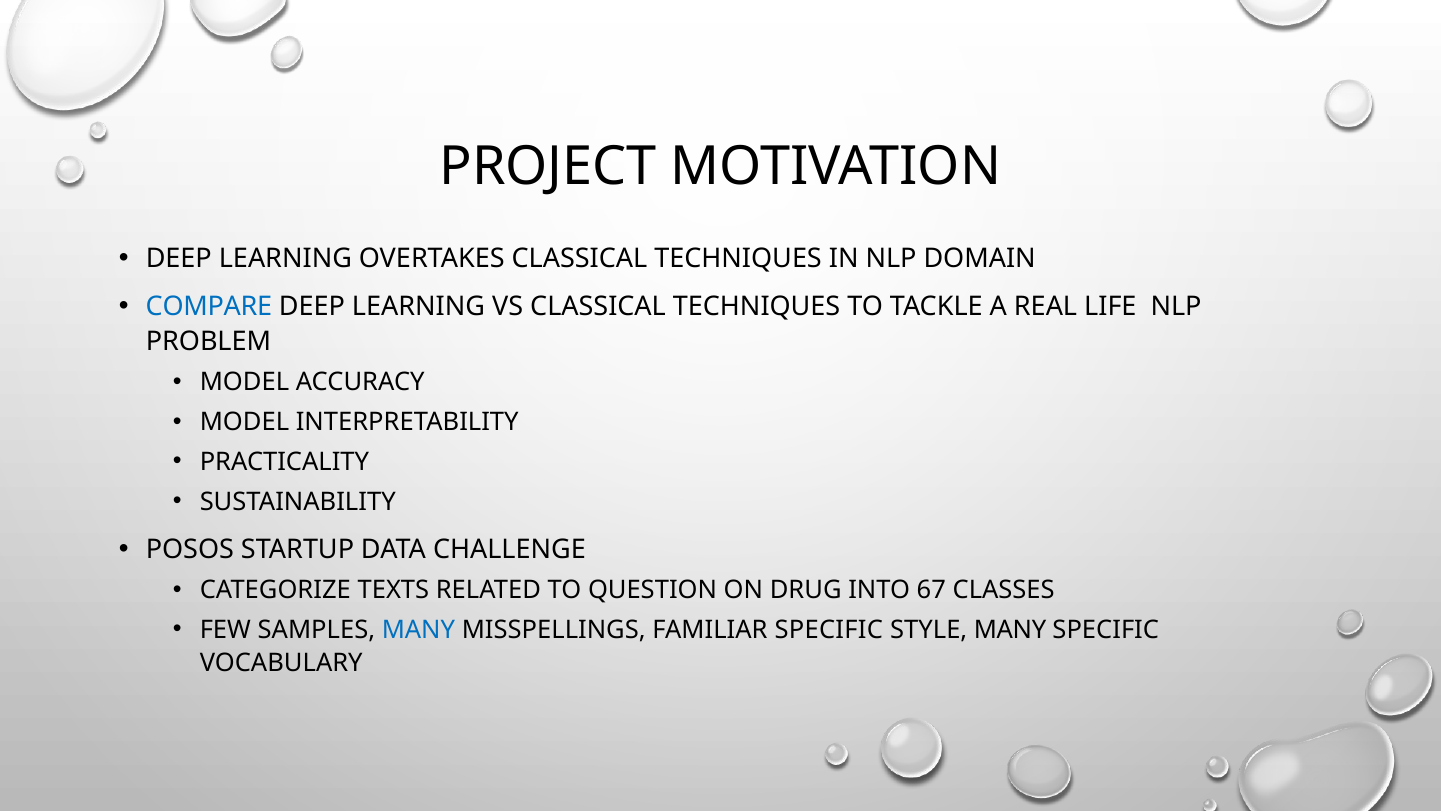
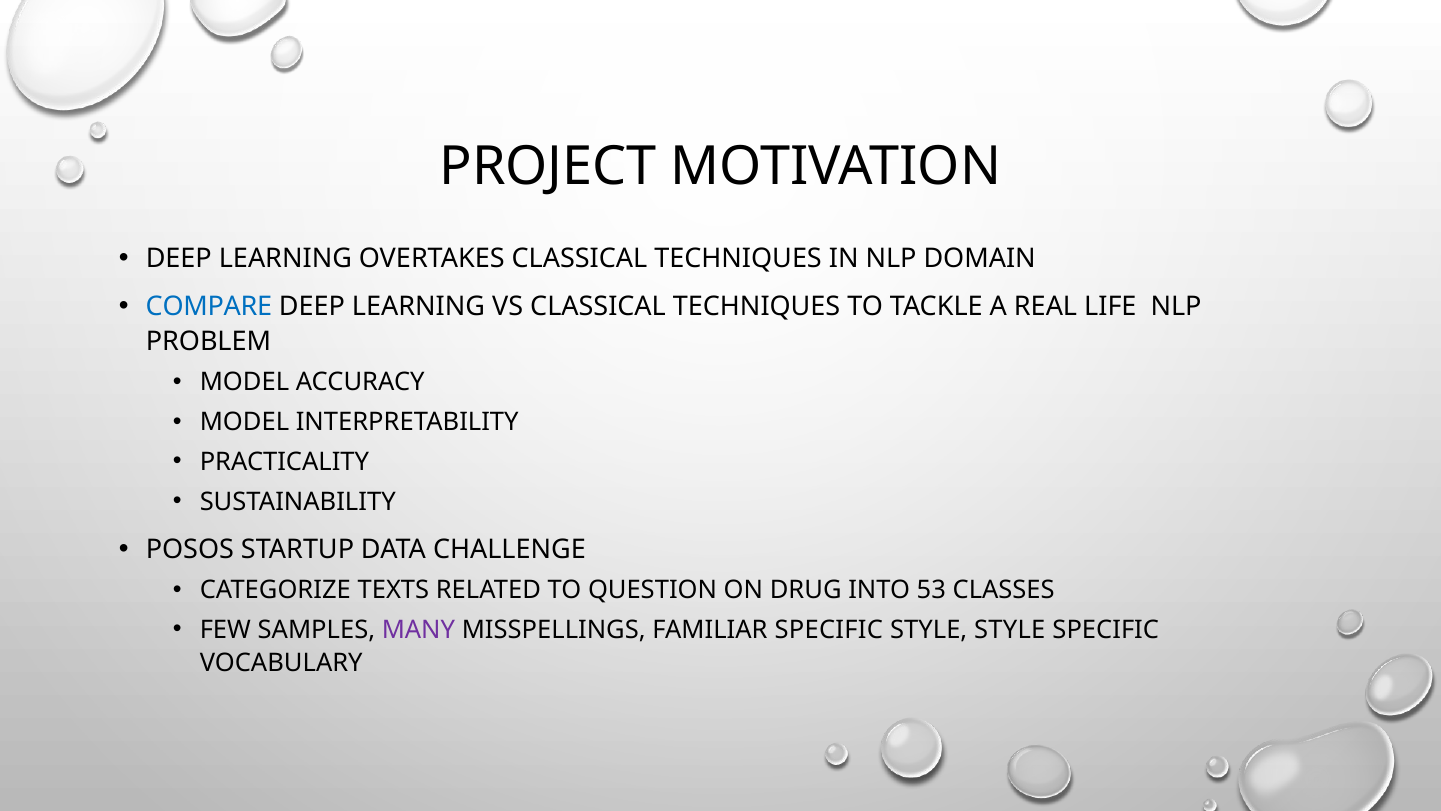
67: 67 -> 53
MANY at (418, 630) colour: blue -> purple
STYLE MANY: MANY -> STYLE
